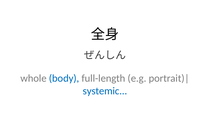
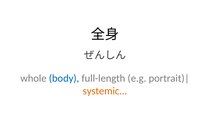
systemic colour: blue -> orange
